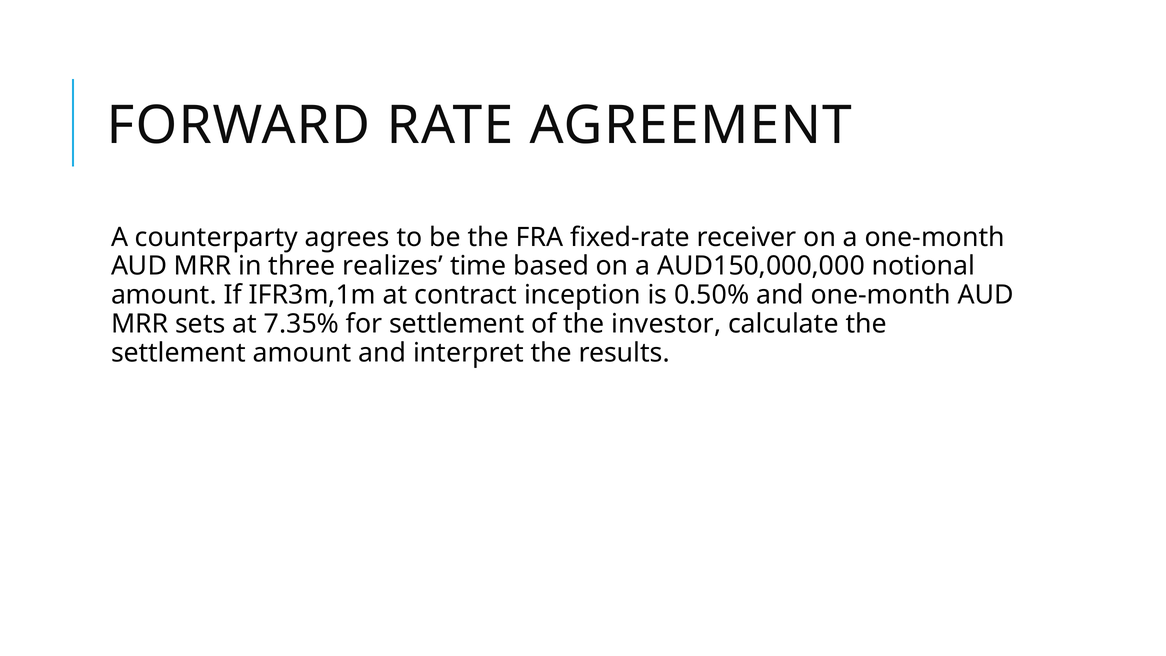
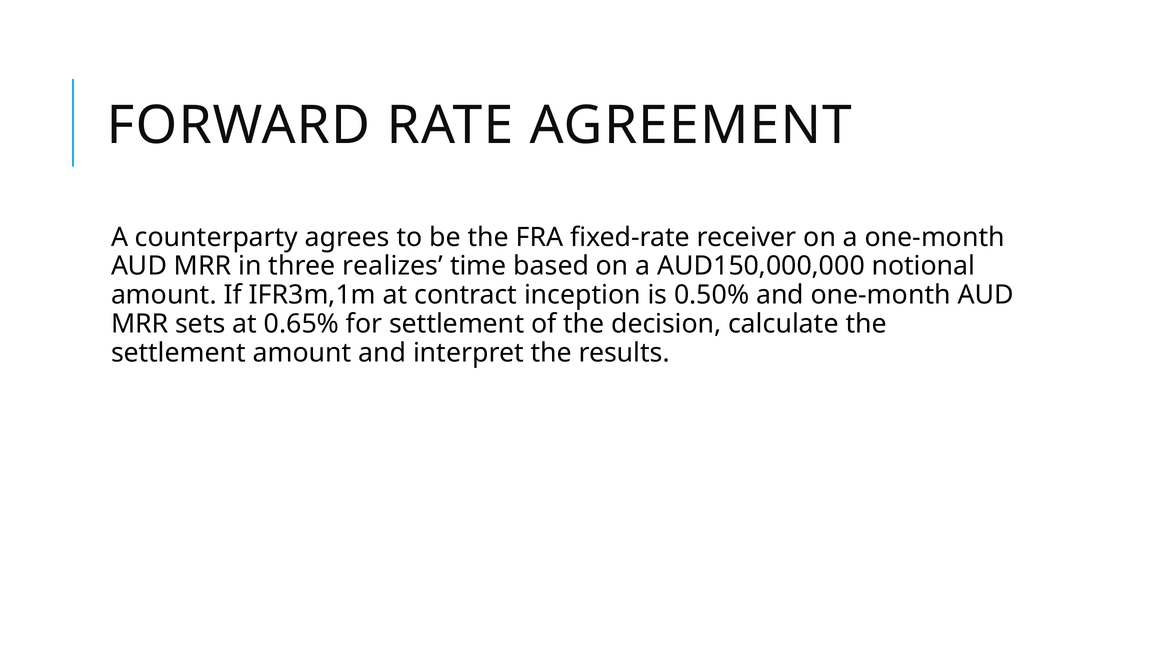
7.35%: 7.35% -> 0.65%
investor: investor -> decision
